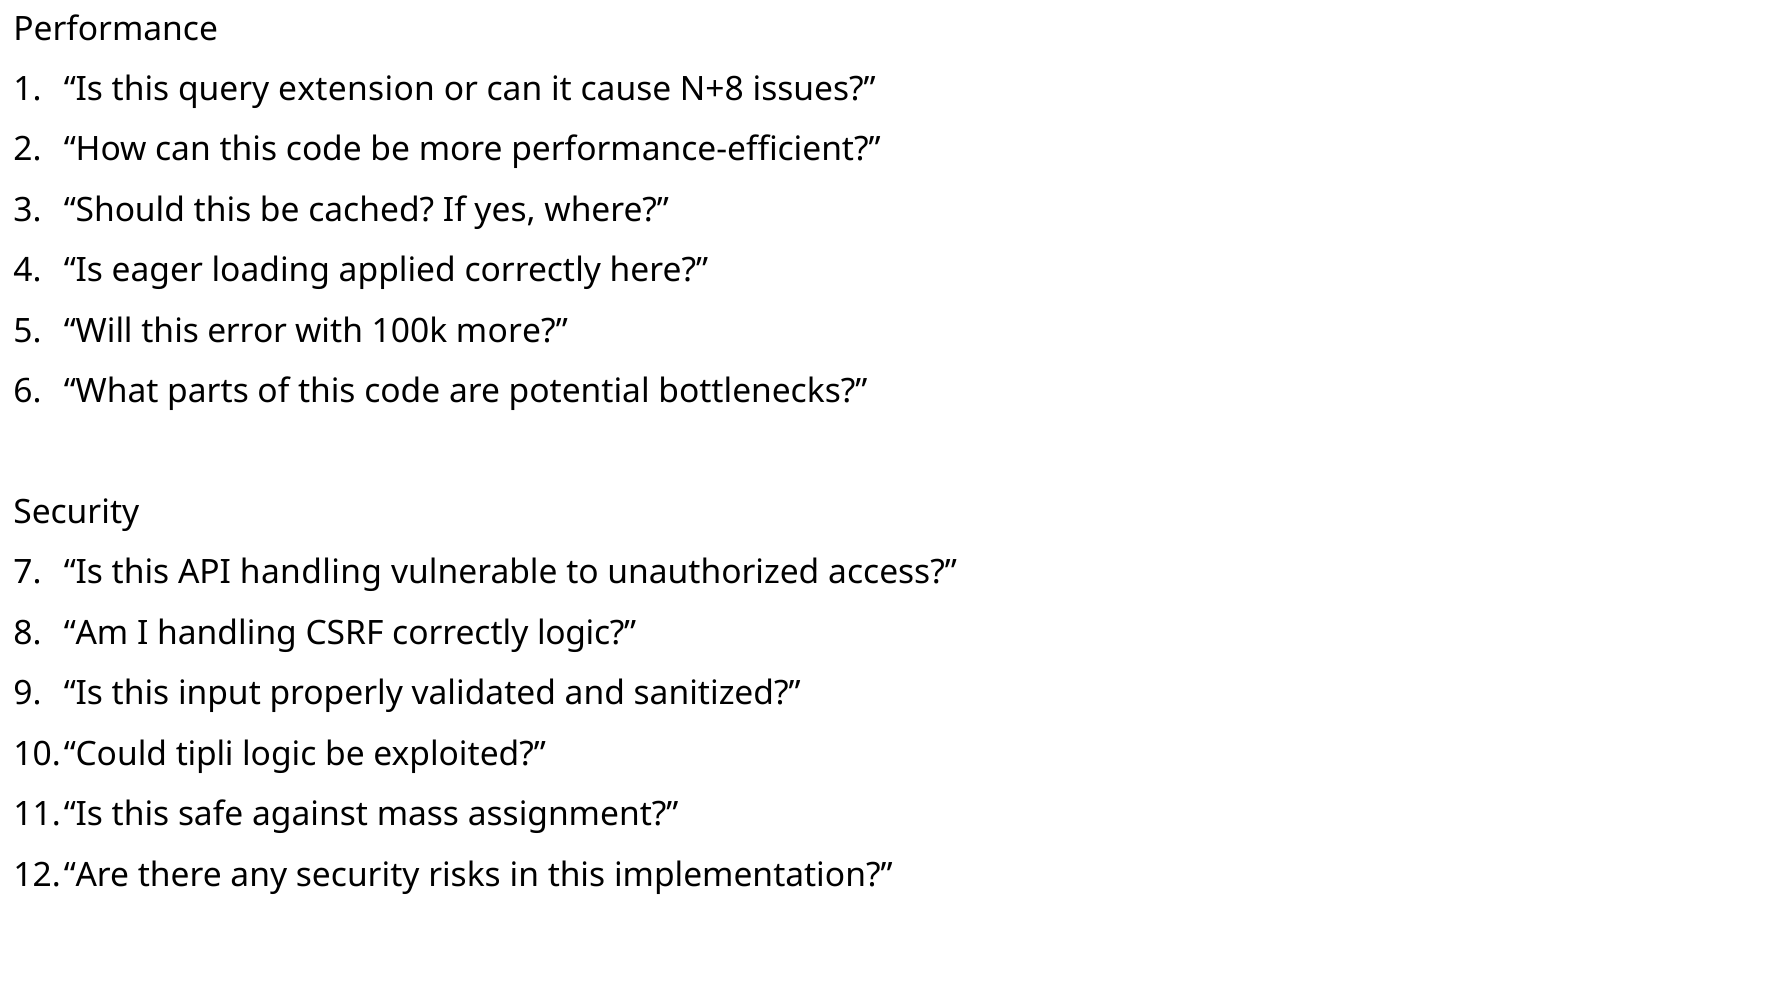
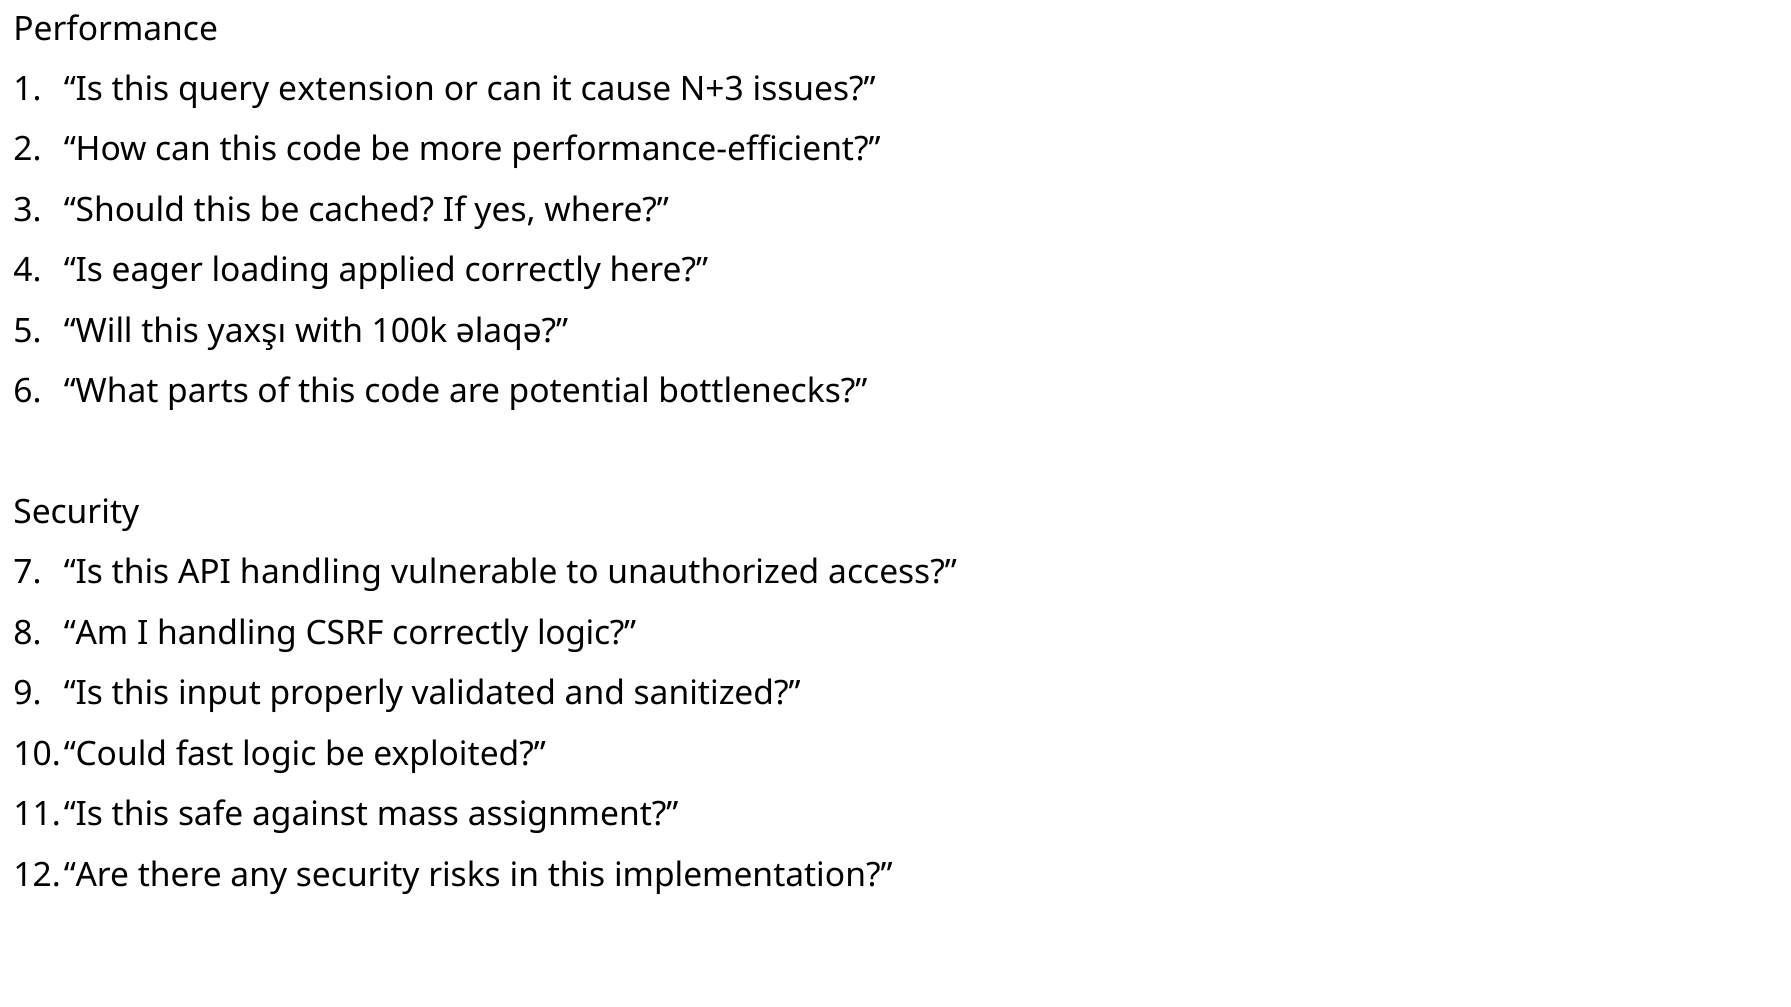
N+8: N+8 -> N+3
error: error -> yaxşı
100k more: more -> əlaqə
tipli: tipli -> fast
